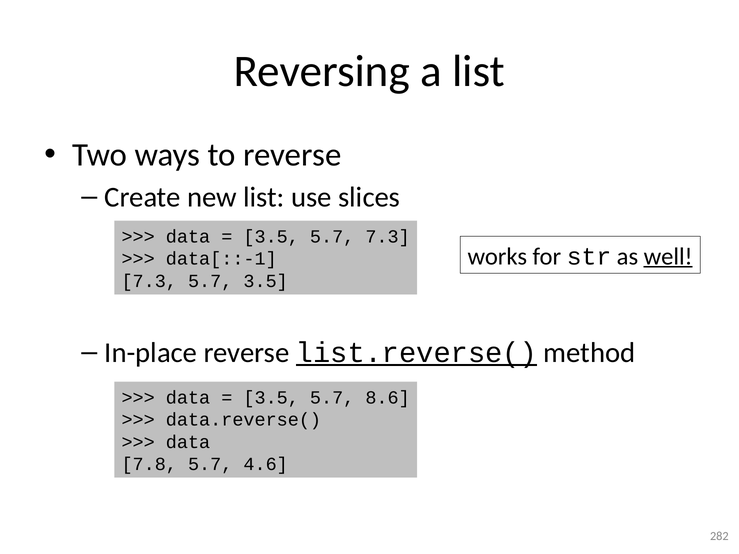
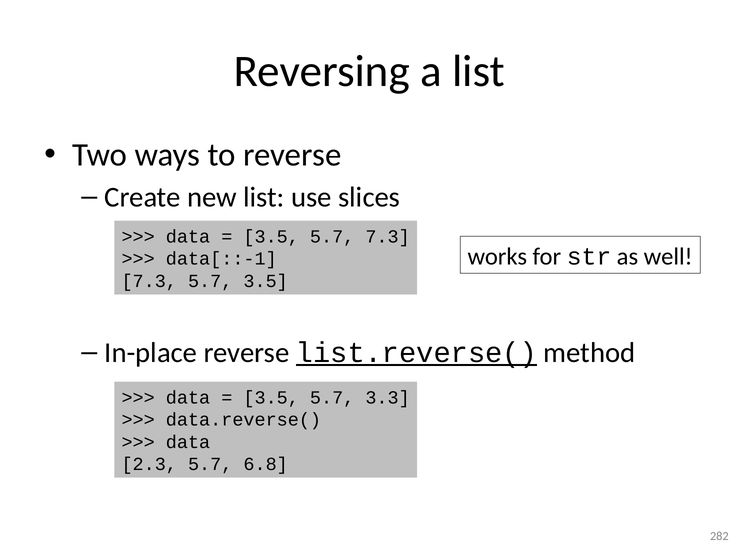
well underline: present -> none
8.6: 8.6 -> 3.3
7.8: 7.8 -> 2.3
4.6: 4.6 -> 6.8
